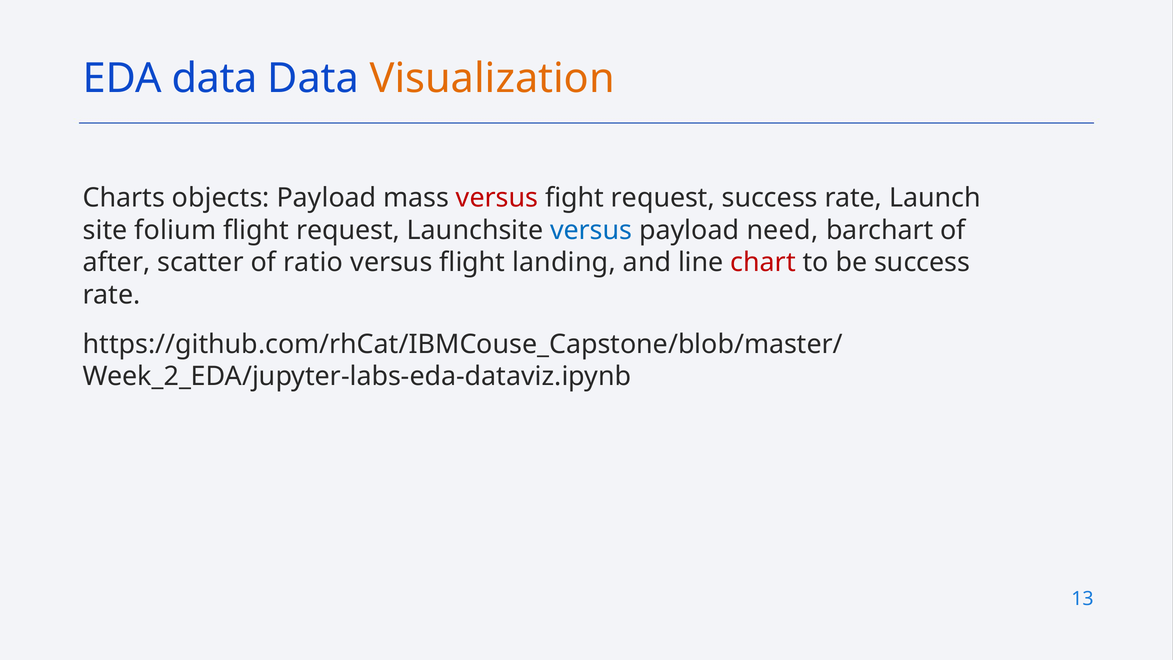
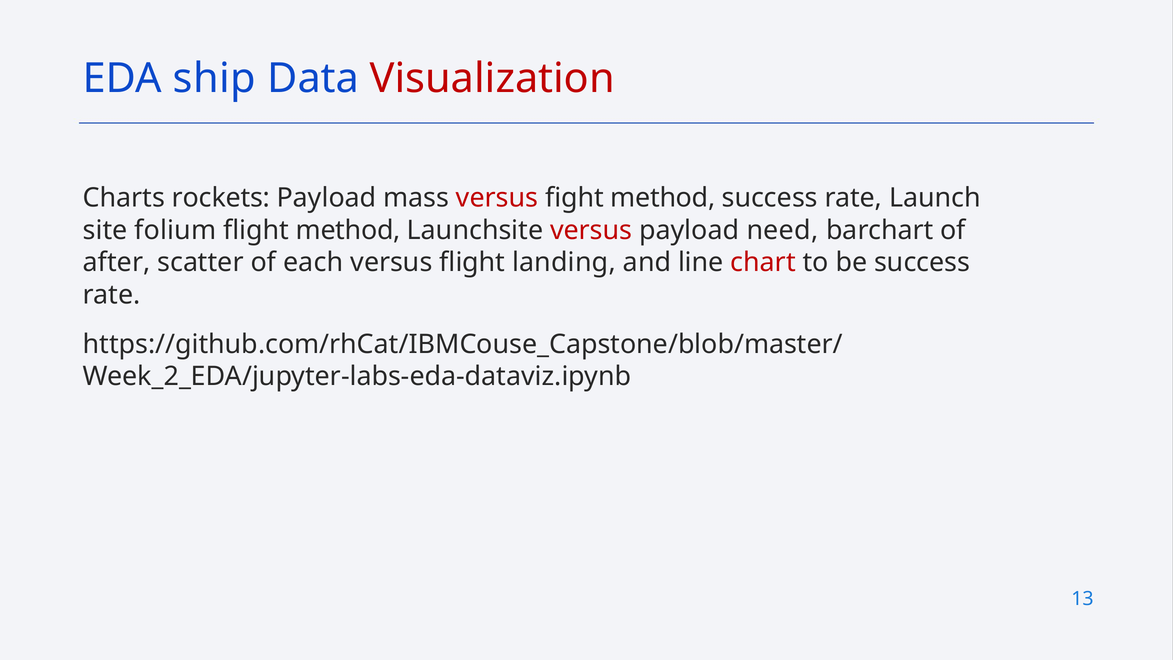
EDA data: data -> ship
Visualization colour: orange -> red
objects: objects -> rockets
fight request: request -> method
flight request: request -> method
versus at (591, 230) colour: blue -> red
ratio: ratio -> each
